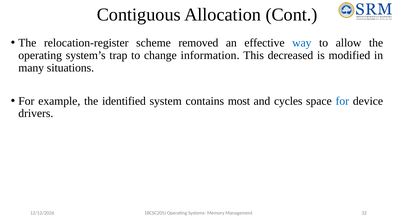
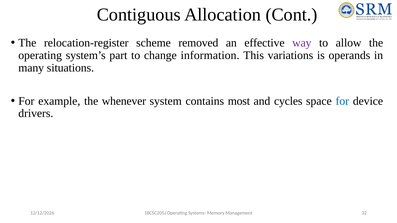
way colour: blue -> purple
trap: trap -> part
decreased: decreased -> variations
modified: modified -> operands
identified: identified -> whenever
